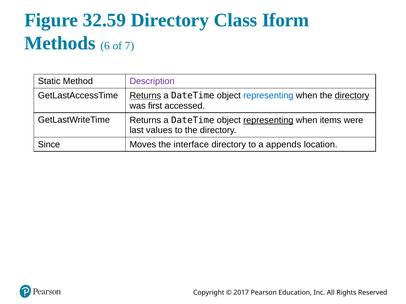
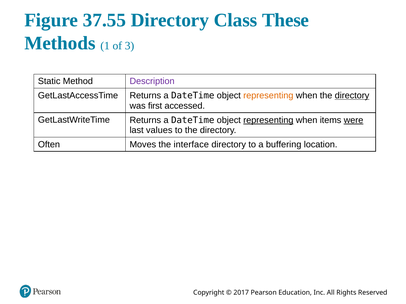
32.59: 32.59 -> 37.55
Iform: Iform -> These
6: 6 -> 1
7: 7 -> 3
Returns at (145, 96) underline: present -> none
representing at (268, 96) colour: blue -> orange
were underline: none -> present
Since: Since -> Often
appends: appends -> buffering
